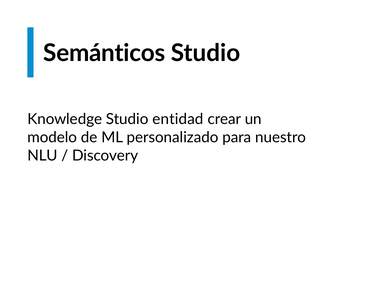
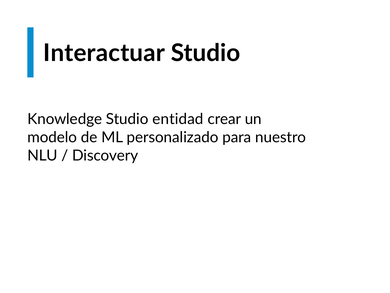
Semánticos: Semánticos -> Interactuar
